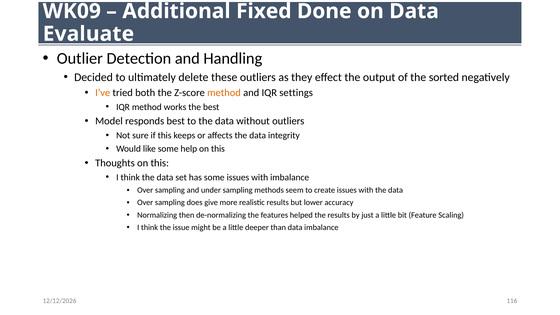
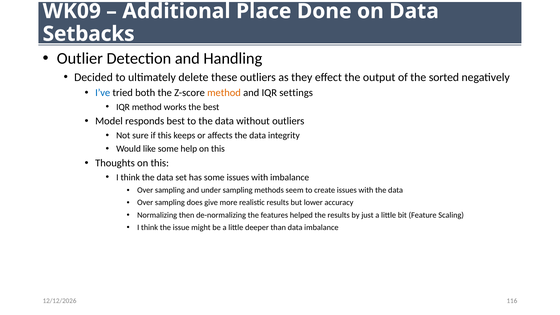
Fixed: Fixed -> Place
Evaluate: Evaluate -> Setbacks
I’ve colour: orange -> blue
